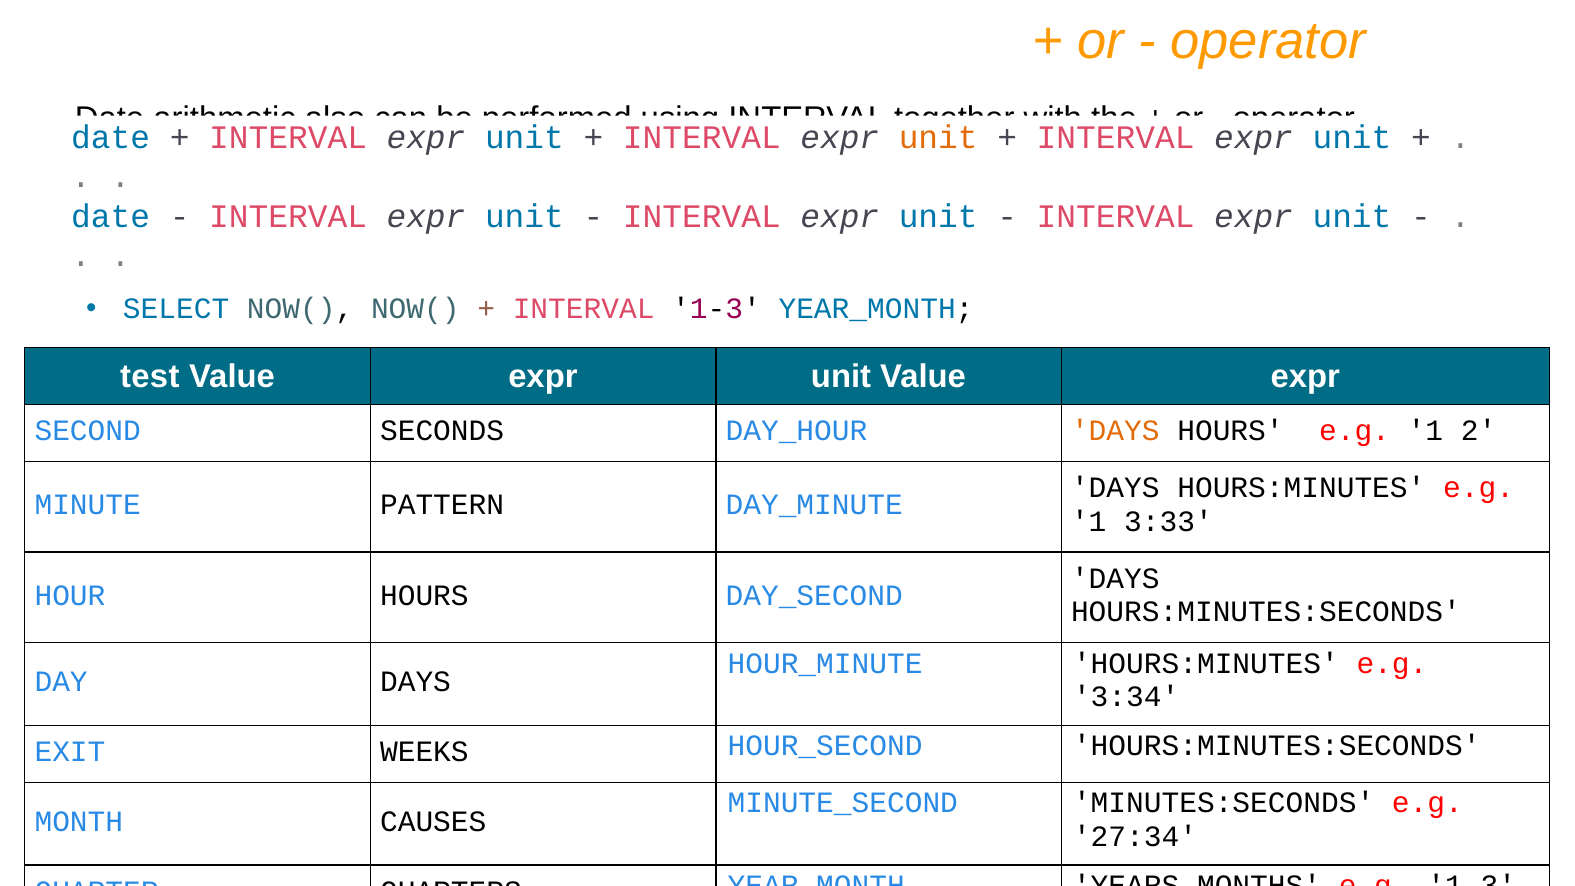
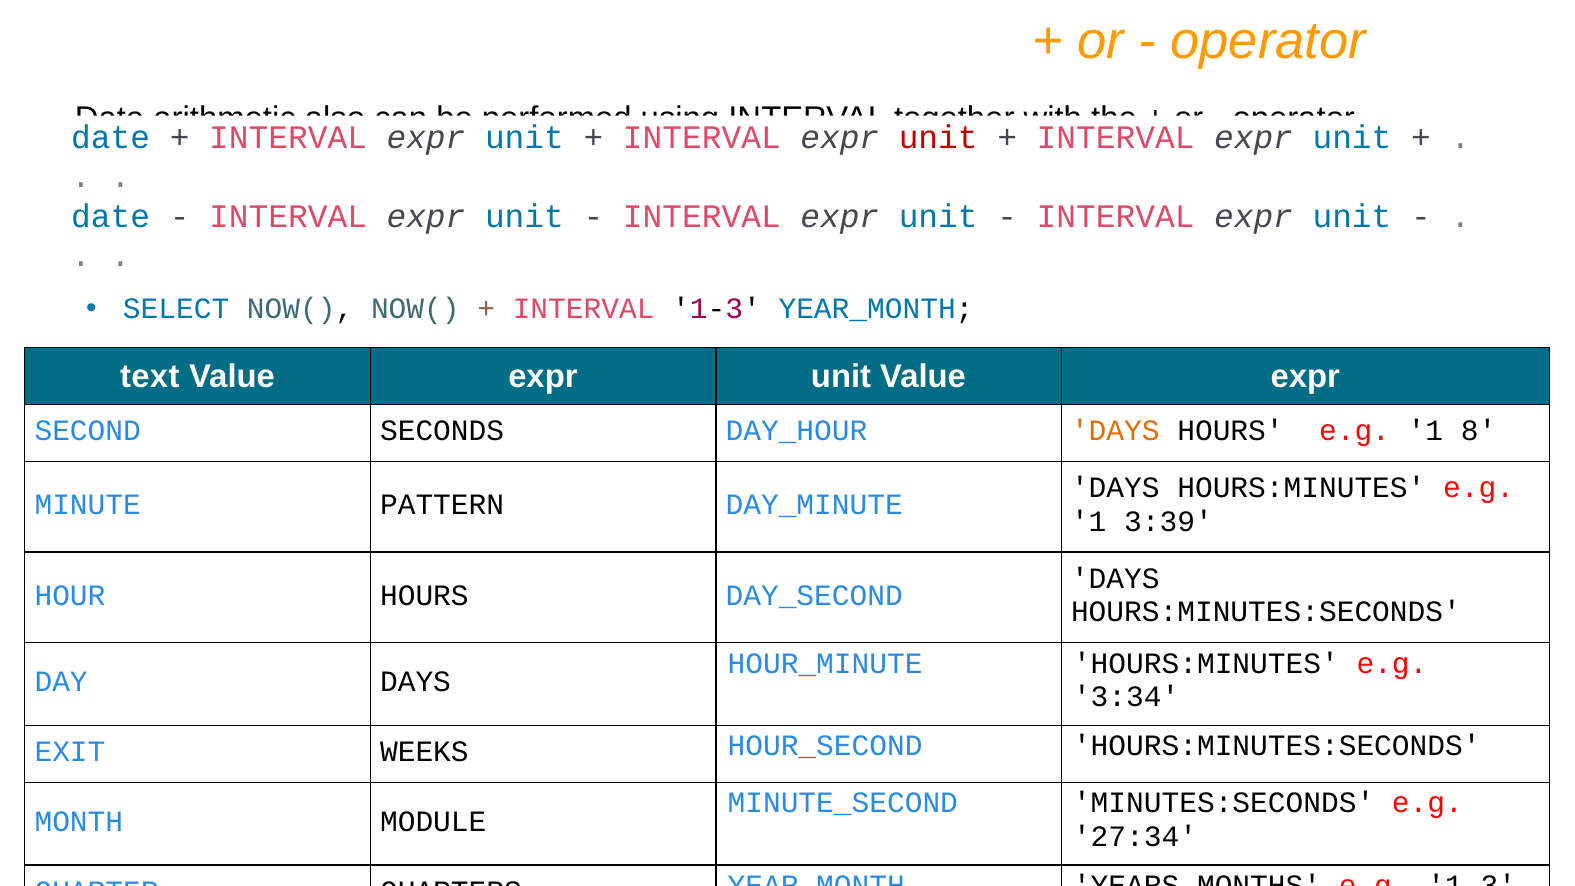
unit at (938, 138) colour: orange -> red
test: test -> text
2: 2 -> 8
3:33: 3:33 -> 3:39
CAUSES: CAUSES -> MODULE
